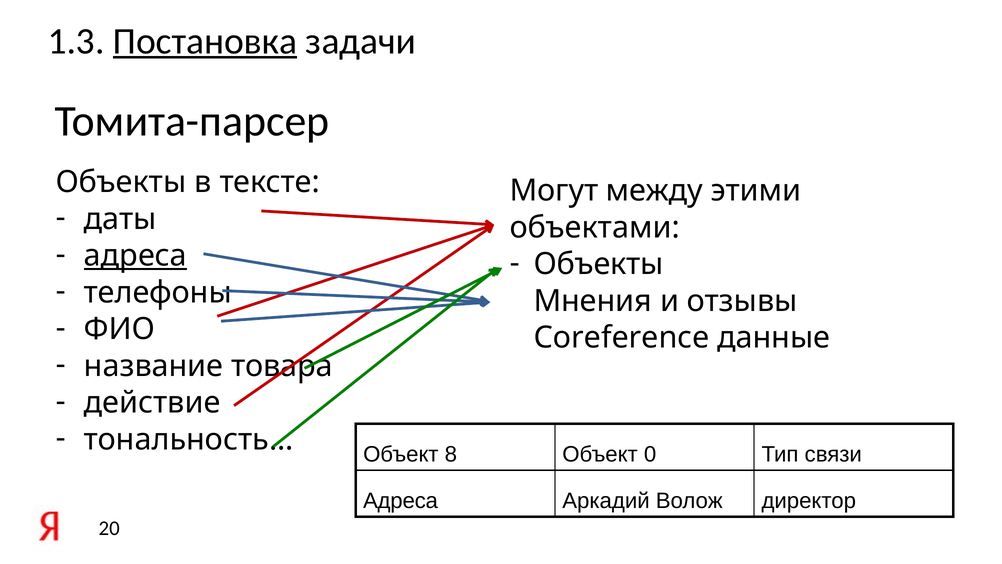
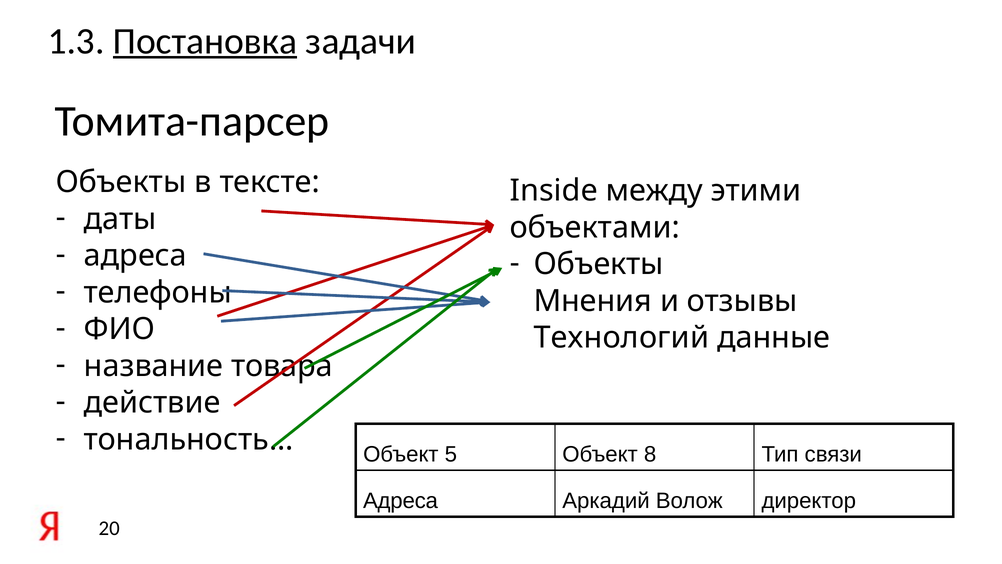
Могут: Могут -> Inside
адреса at (135, 256) underline: present -> none
Coreference: Coreference -> Технологий
8: 8 -> 5
0: 0 -> 8
